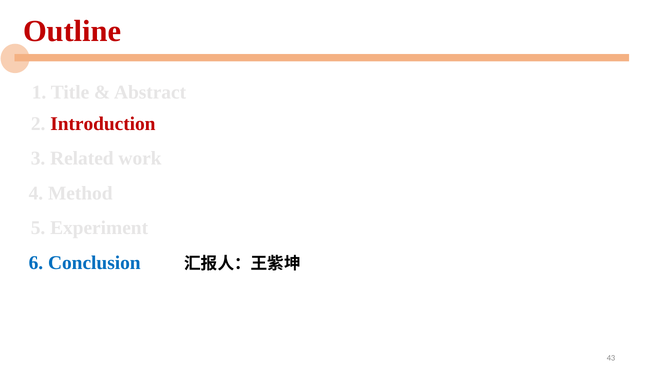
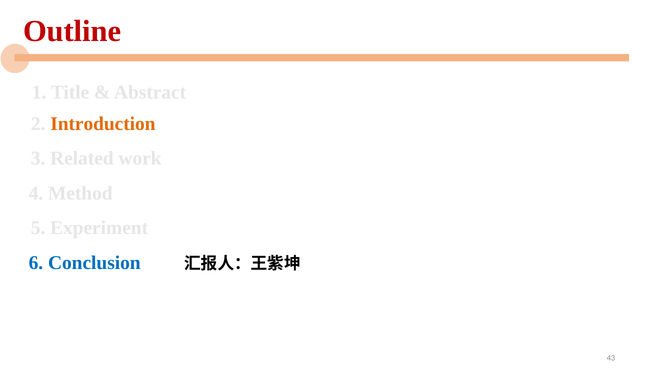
Introduction colour: red -> orange
